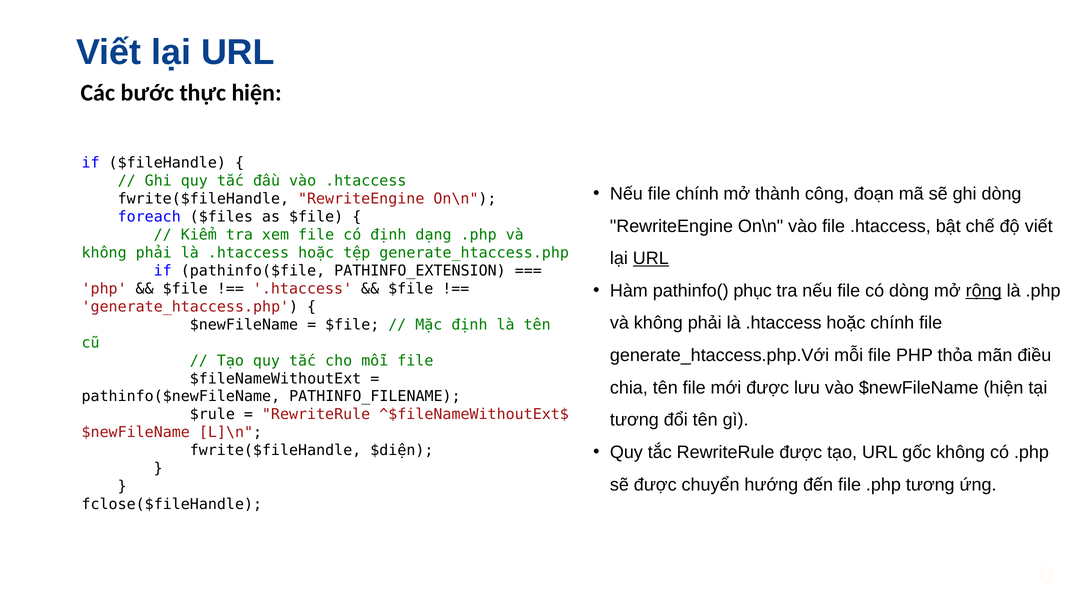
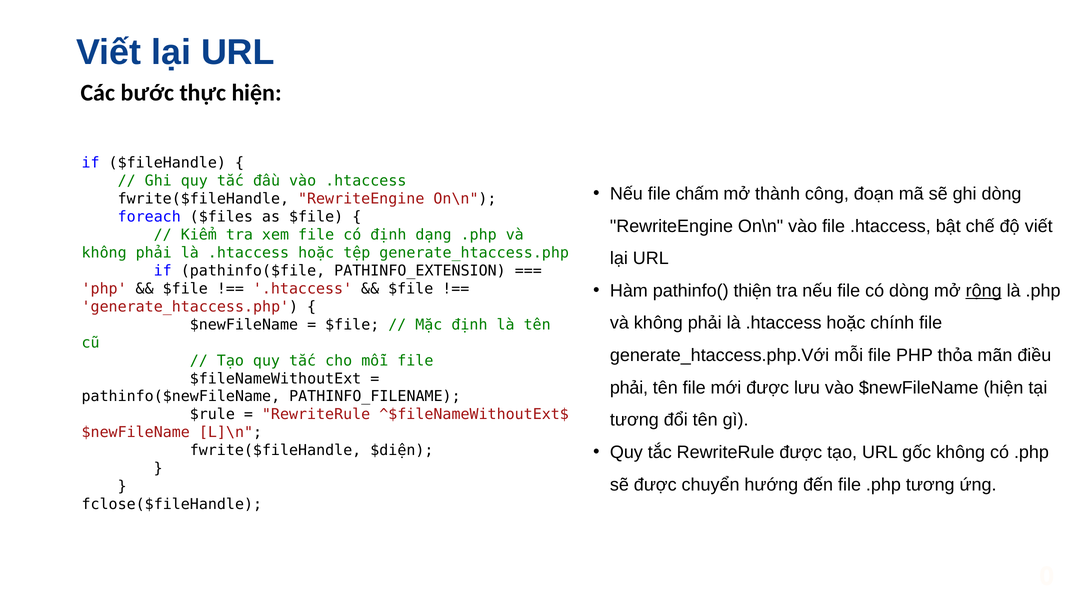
file chính: chính -> chấm
URL at (651, 258) underline: present -> none
phục: phục -> thiện
chia at (629, 388): chia -> phải
